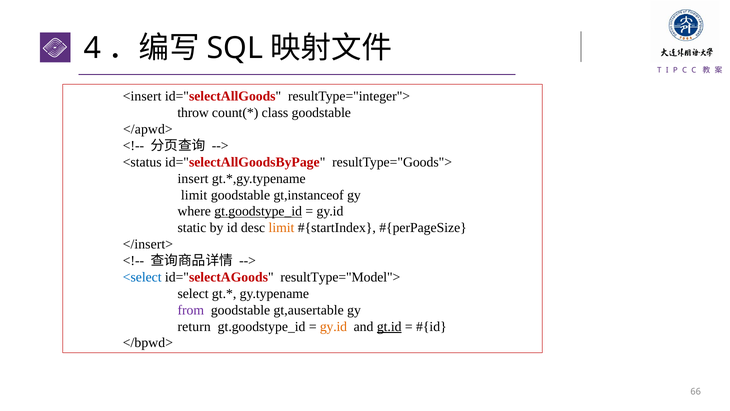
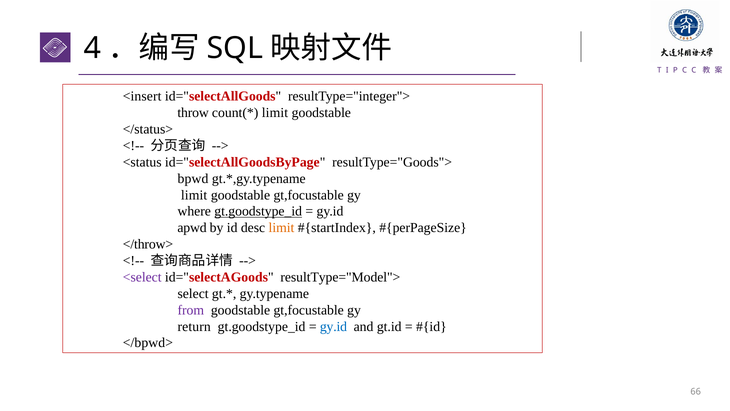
class at (275, 113): class -> limit
</apwd>: </apwd> -> </status>
insert: insert -> bpwd
gt,instanceof at (309, 195): gt,instanceof -> gt,focustable
static: static -> apwd
</insert>: </insert> -> </throw>
<select colour: blue -> purple
gt,ausertable at (309, 310): gt,ausertable -> gt,focustable
gy.id at (333, 326) colour: orange -> blue
gt.id underline: present -> none
